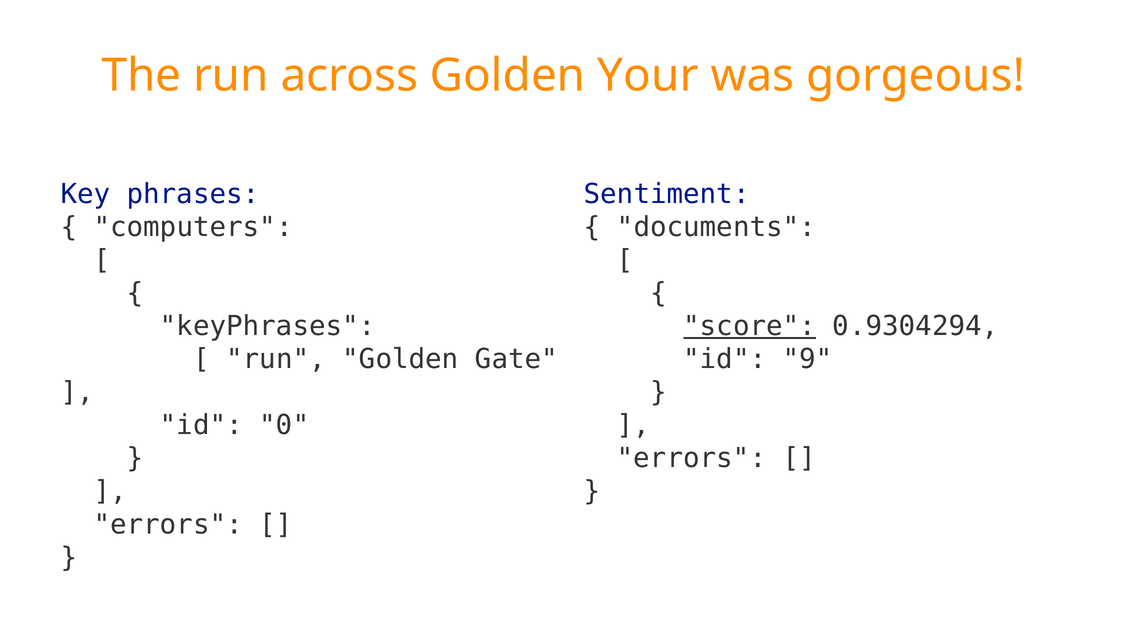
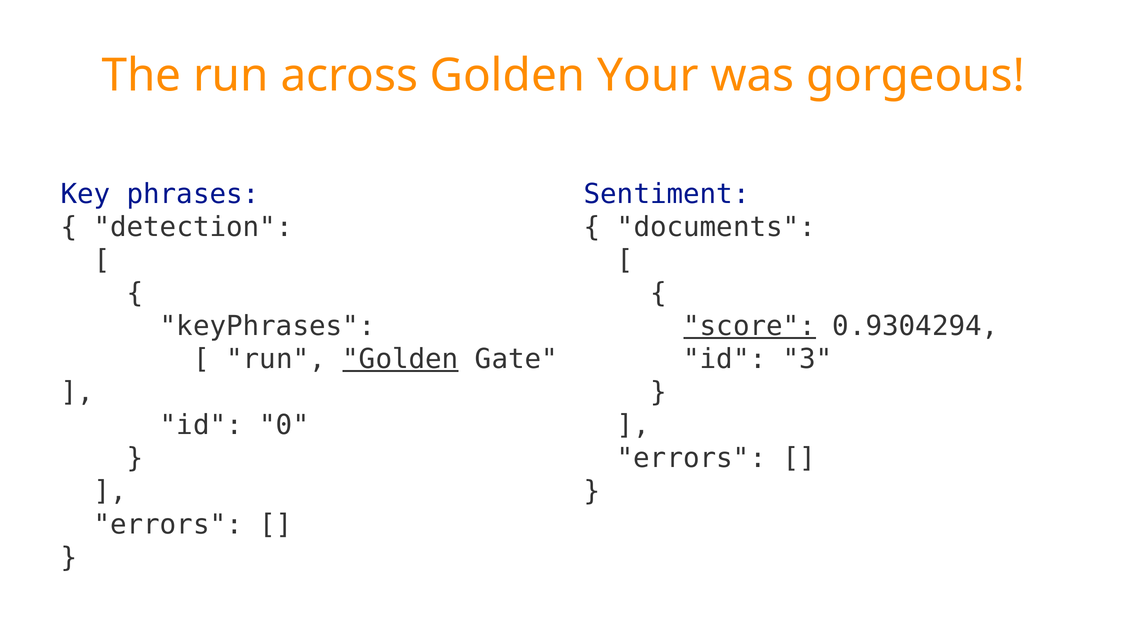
computers: computers -> detection
Golden at (400, 359) underline: none -> present
9: 9 -> 3
